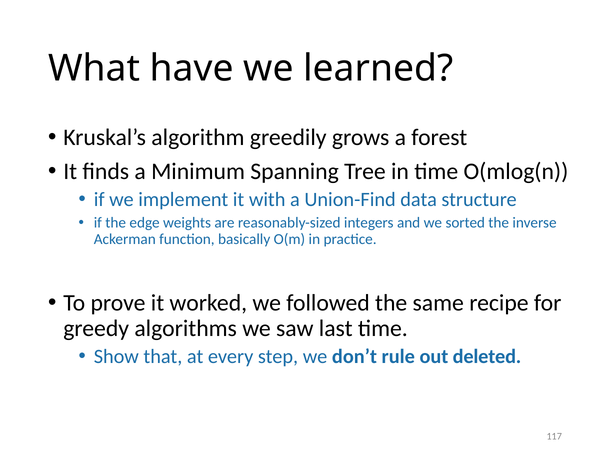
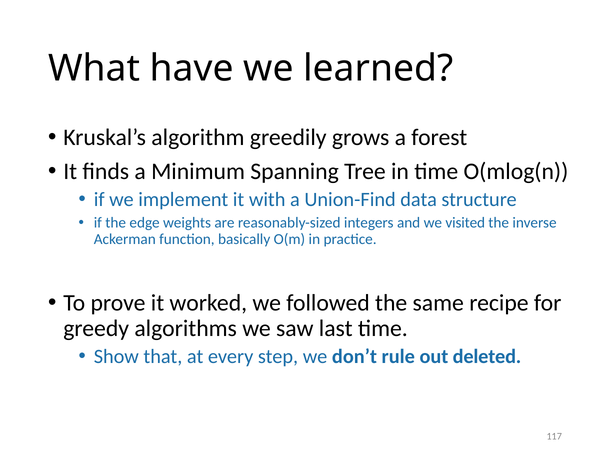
sorted: sorted -> visited
